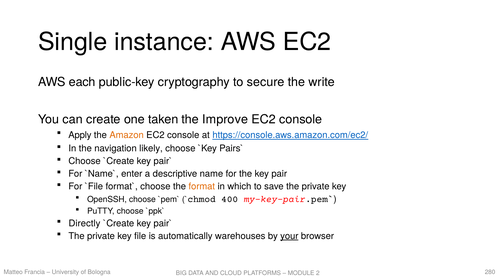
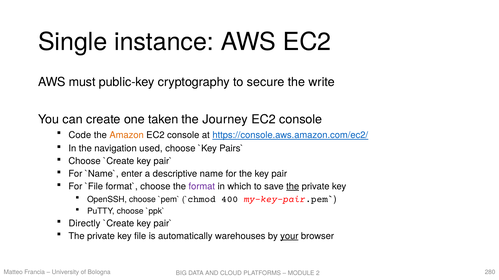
each: each -> must
Improve: Improve -> Journey
Apply: Apply -> Code
likely: likely -> used
format colour: orange -> purple
the at (293, 187) underline: none -> present
